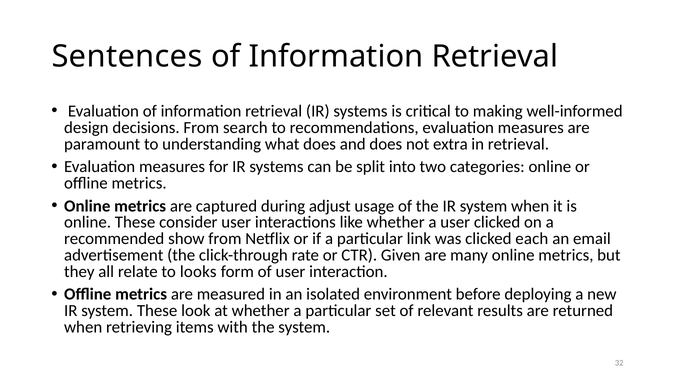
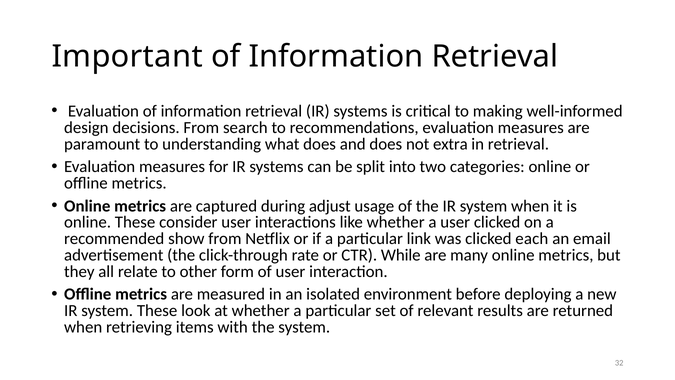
Sentences: Sentences -> Important
Given: Given -> While
looks: looks -> other
